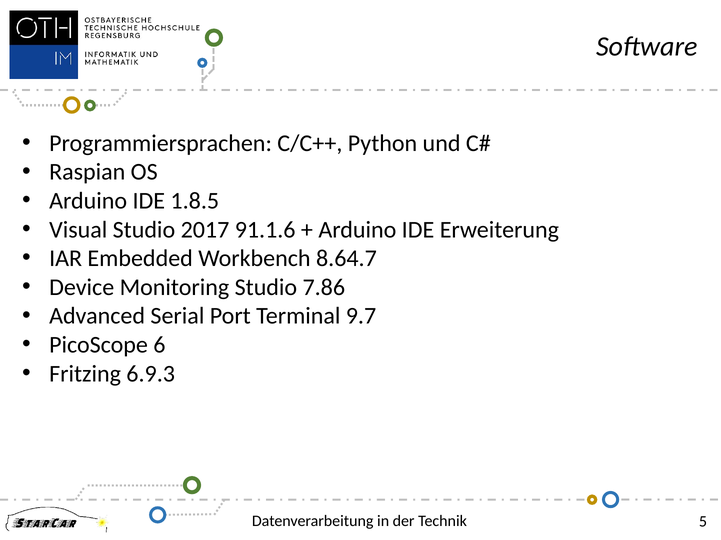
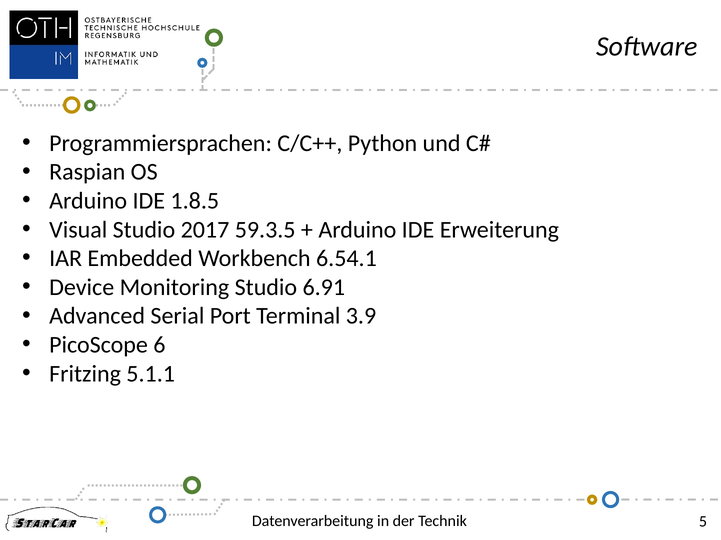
91.1.6: 91.1.6 -> 59.3.5
8.64.7: 8.64.7 -> 6.54.1
7.86: 7.86 -> 6.91
9.7: 9.7 -> 3.9
6.9.3: 6.9.3 -> 5.1.1
